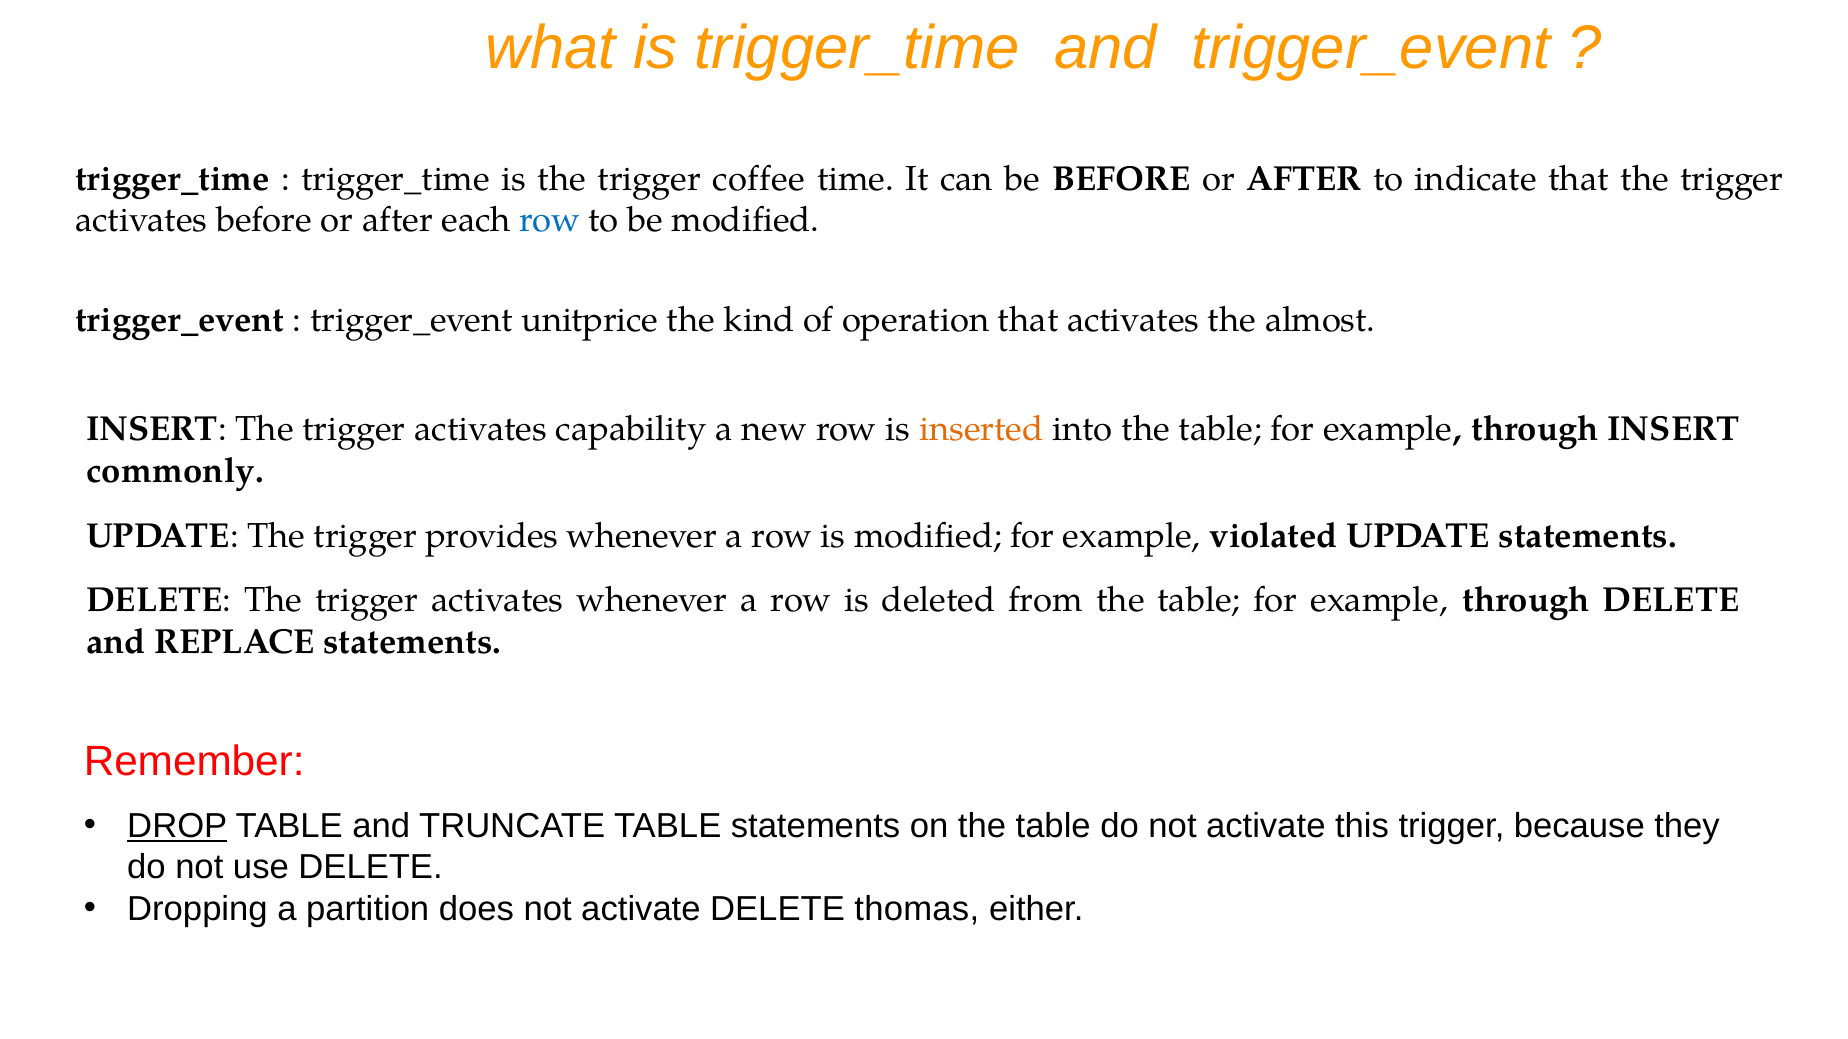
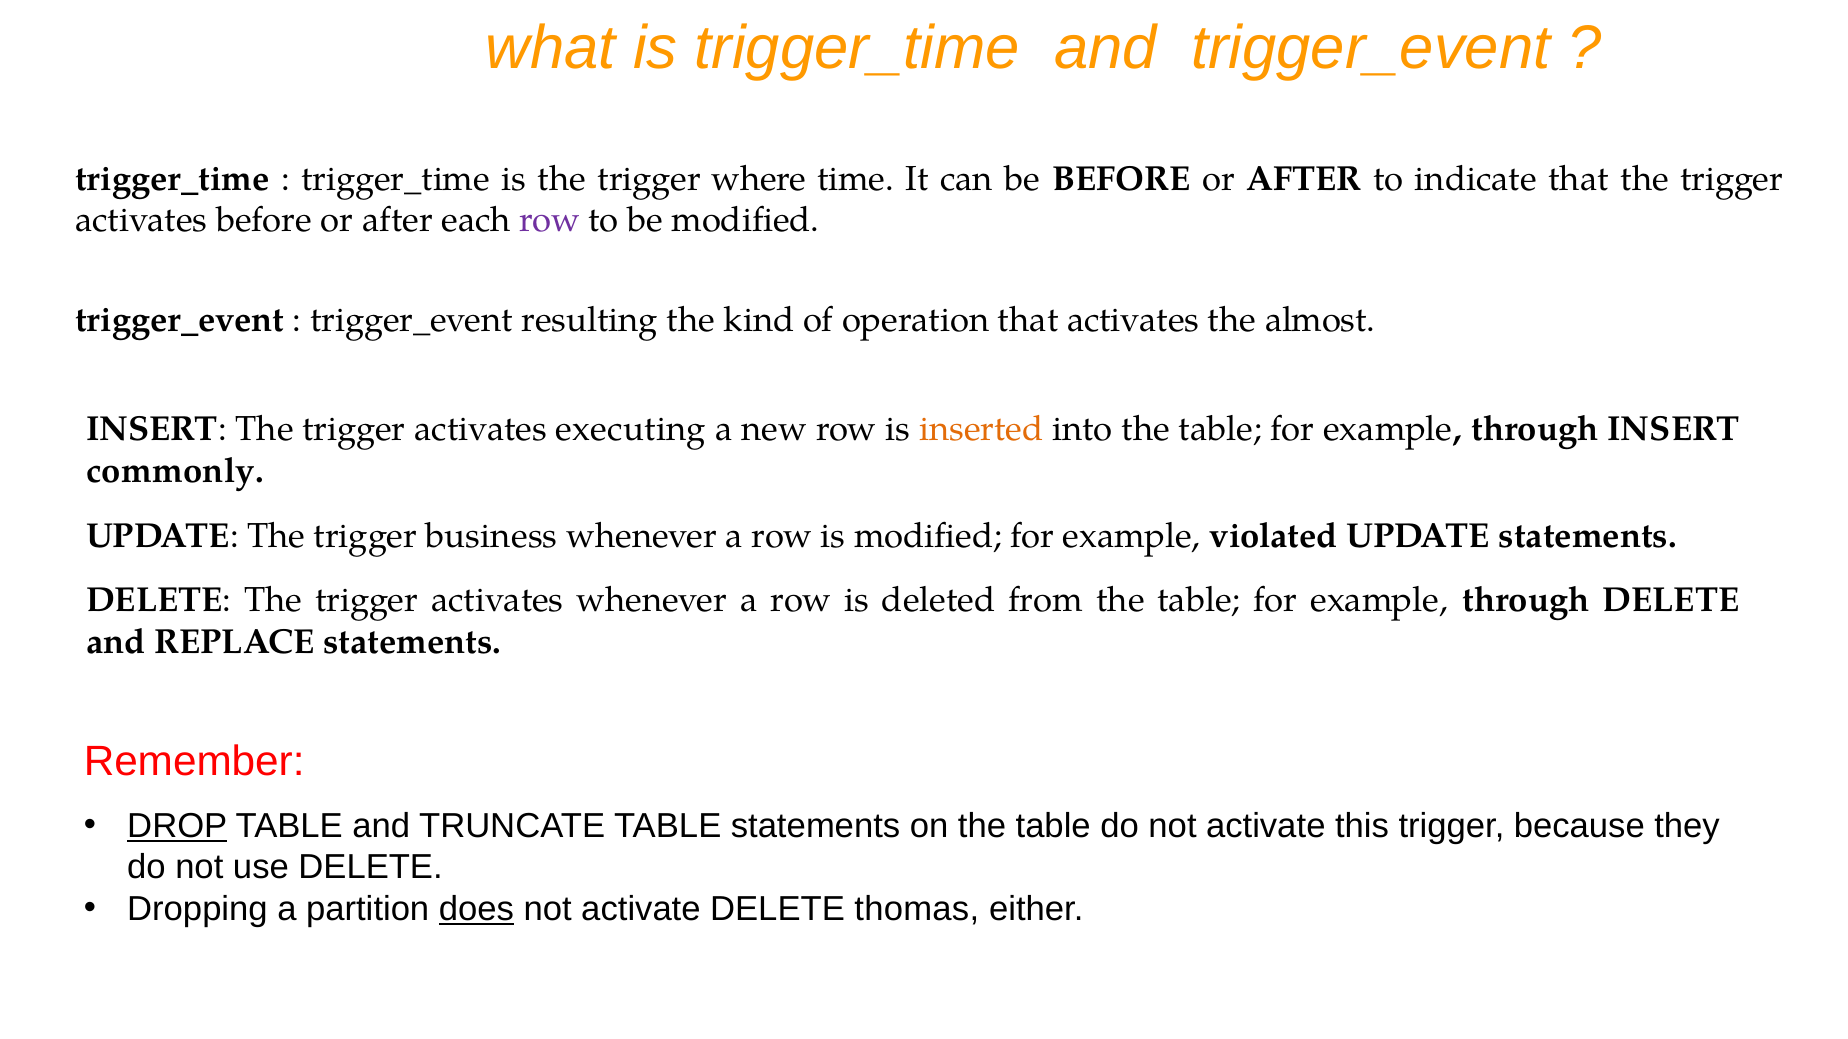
coffee: coffee -> where
row at (550, 220) colour: blue -> purple
unitprice: unitprice -> resulting
capability: capability -> executing
provides: provides -> business
does underline: none -> present
